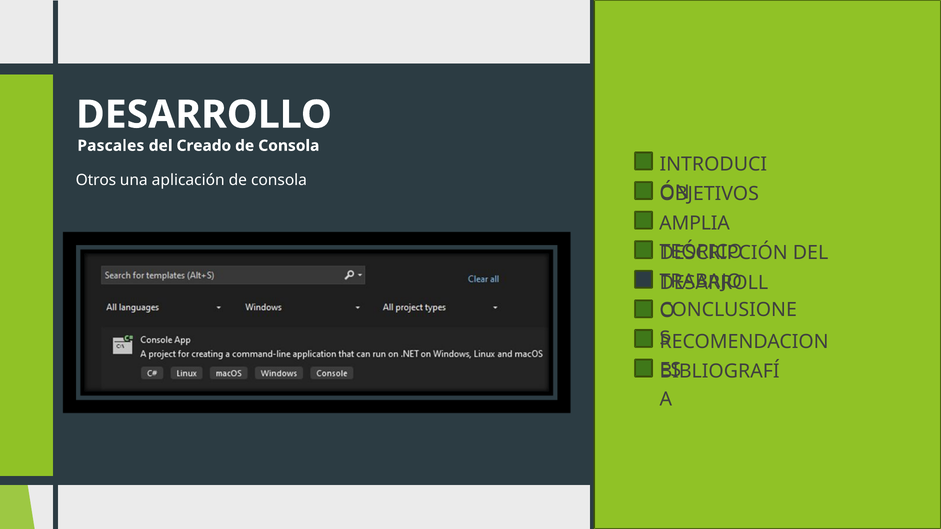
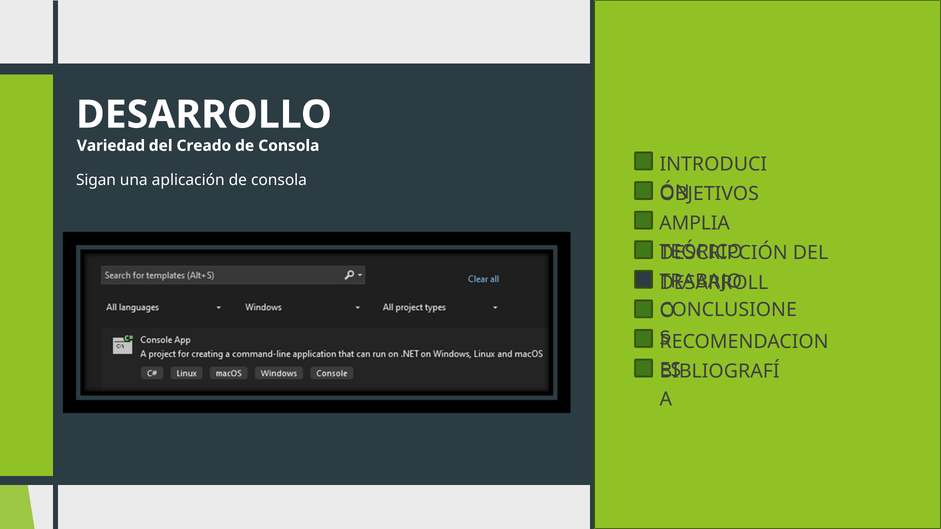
Pascales: Pascales -> Variedad
Otros: Otros -> Sigan
